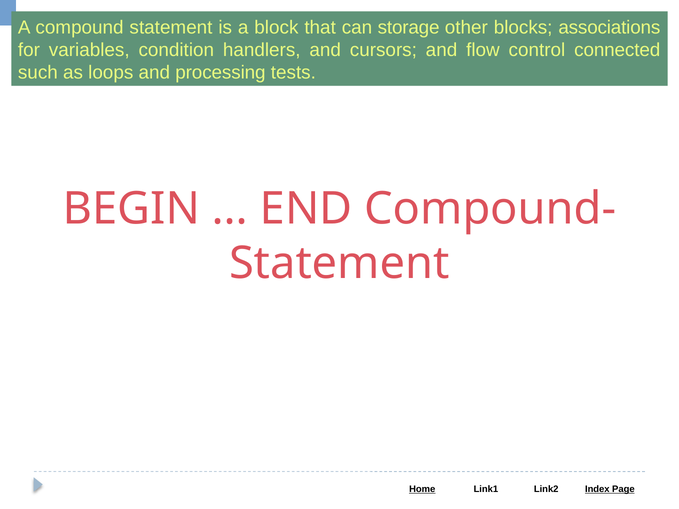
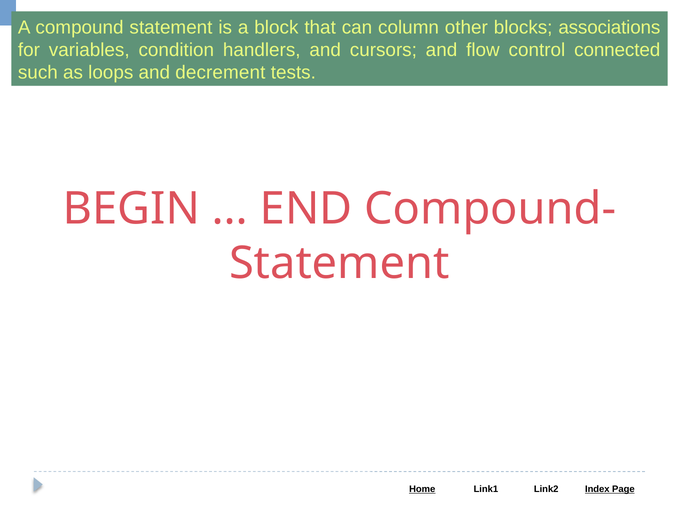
storage: storage -> column
processing: processing -> decrement
